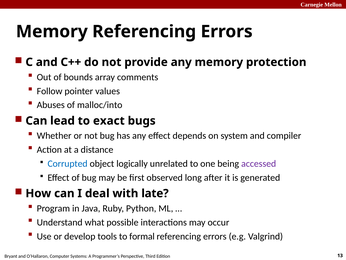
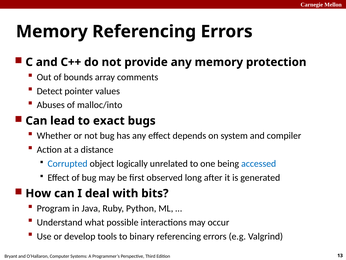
Follow: Follow -> Detect
accessed colour: purple -> blue
late: late -> bits
formal: formal -> binary
